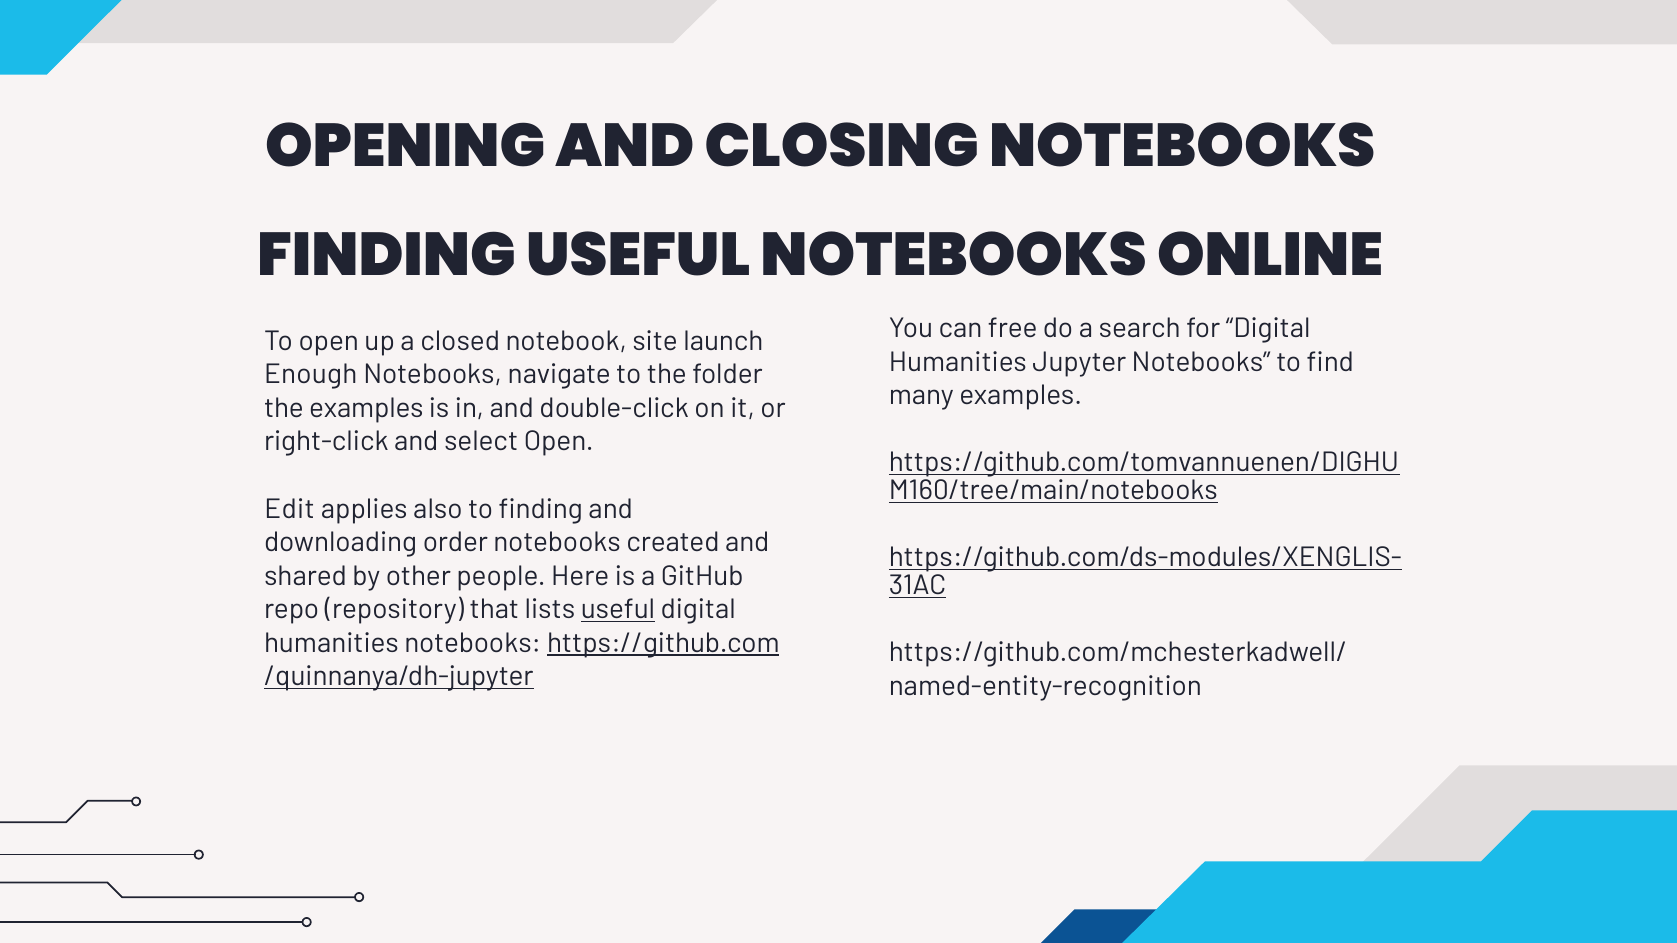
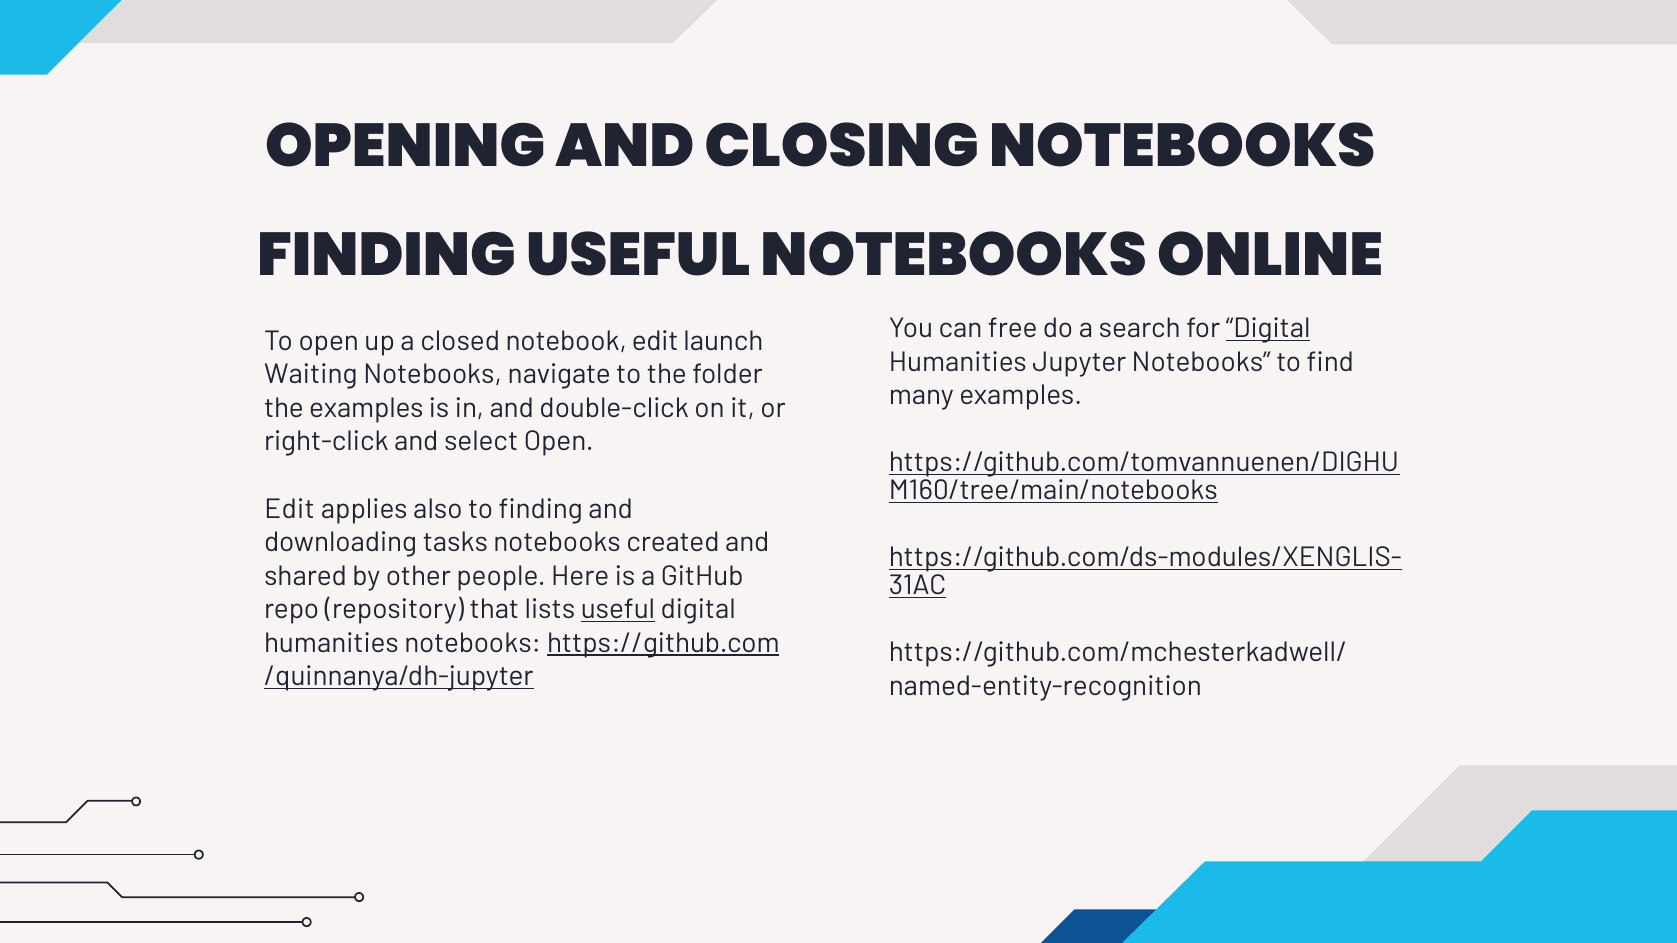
Digital at (1268, 329) underline: none -> present
notebook site: site -> edit
Enough: Enough -> Waiting
order: order -> tasks
